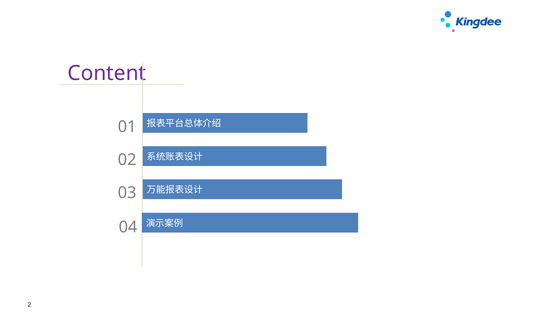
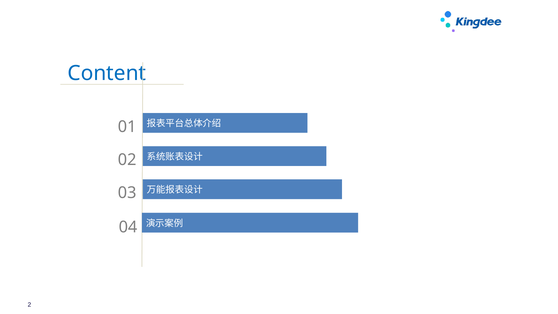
Content colour: purple -> blue
